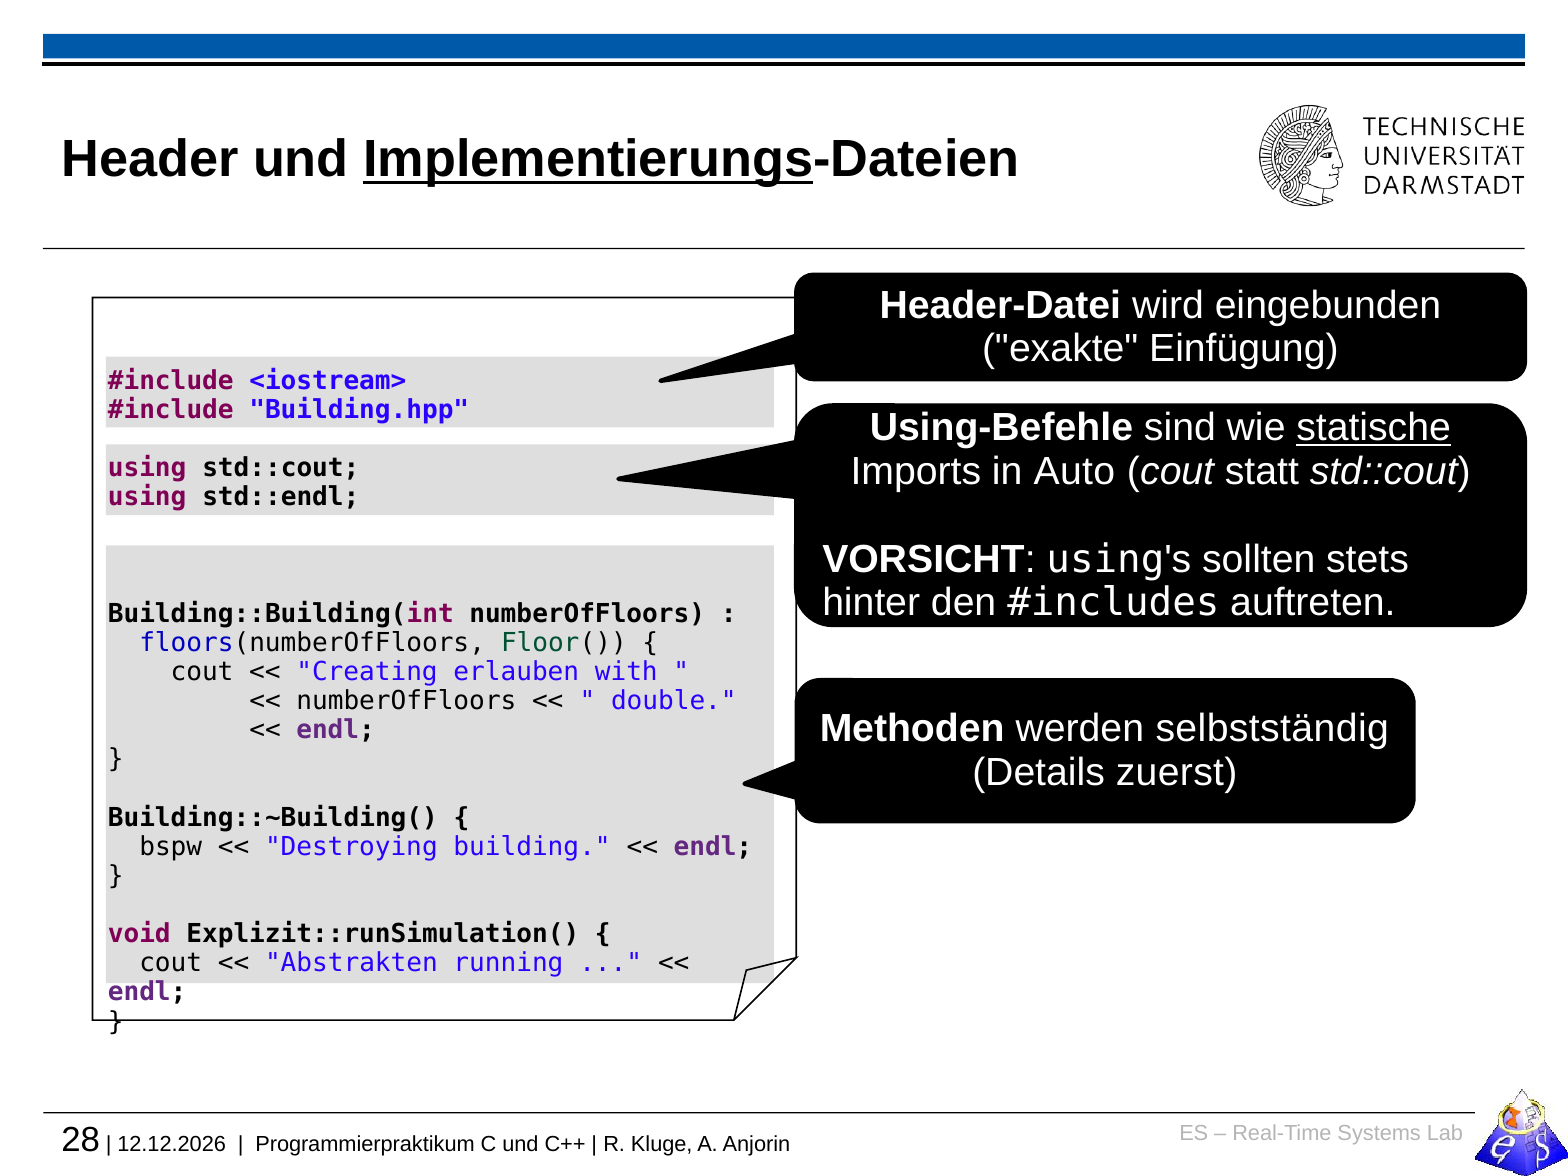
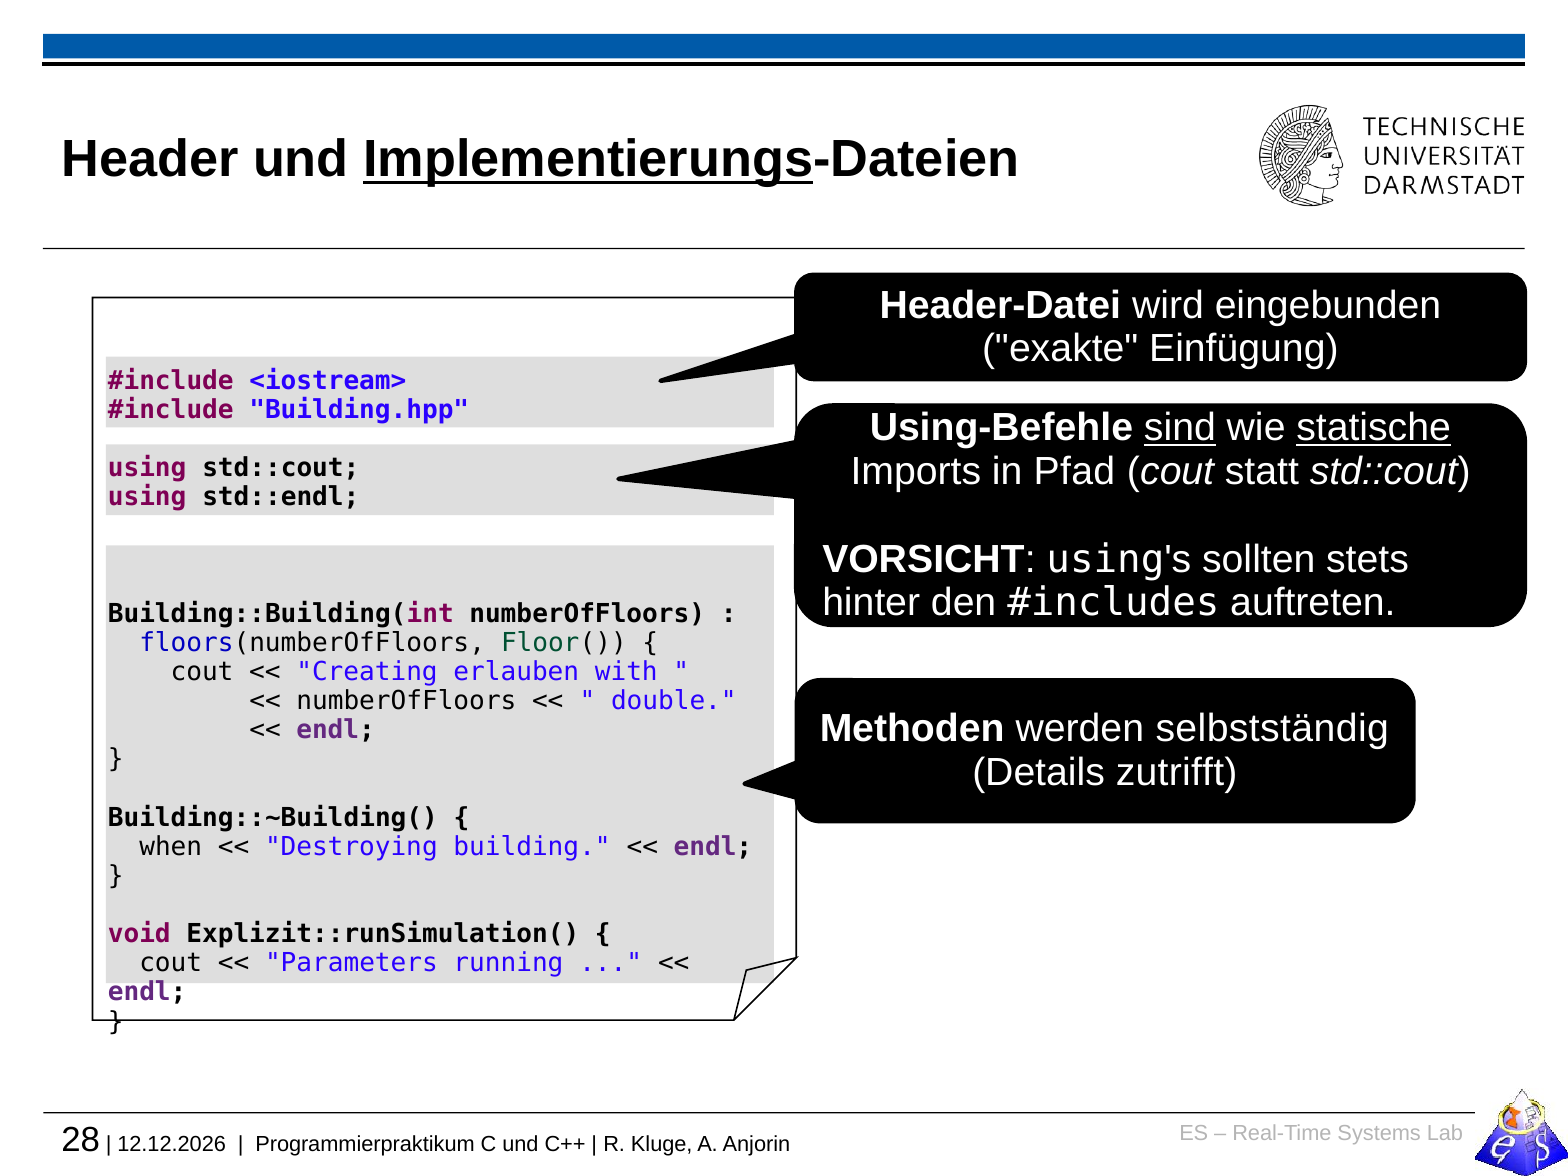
sind underline: none -> present
Auto: Auto -> Pfad
zuerst: zuerst -> zutrifft
bspw: bspw -> when
Abstrakten: Abstrakten -> Parameters
